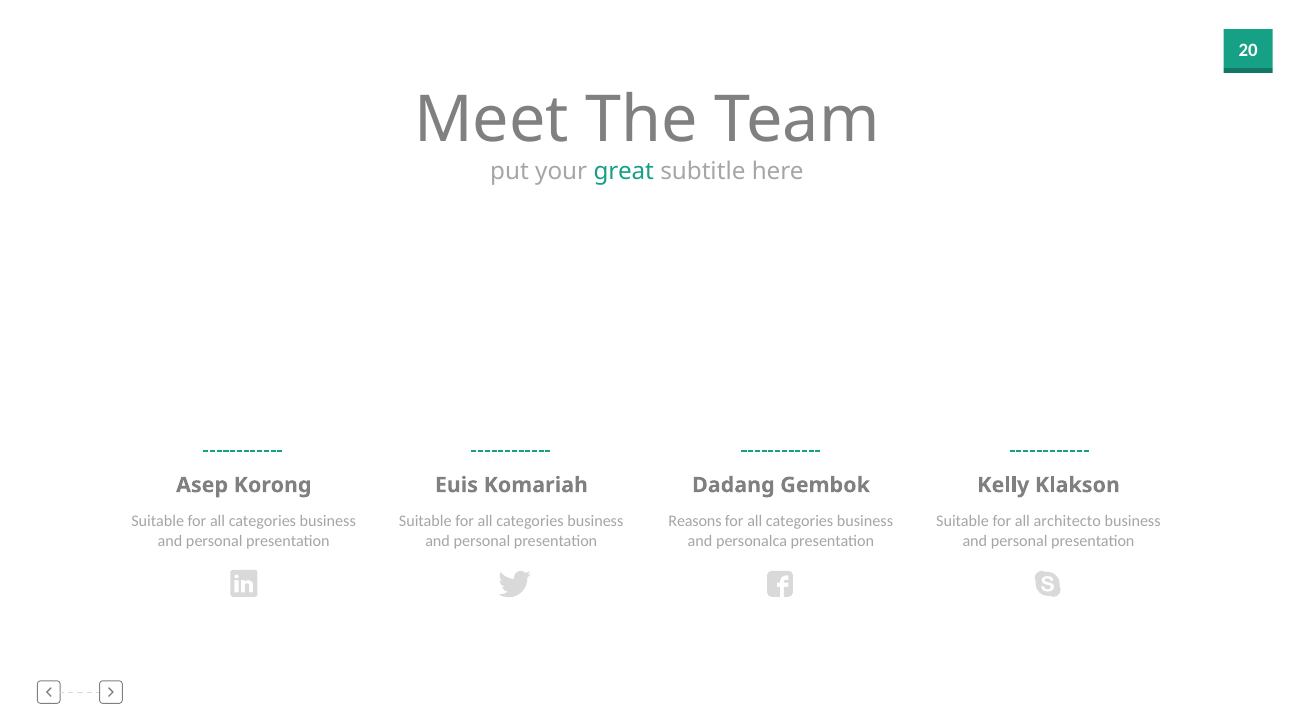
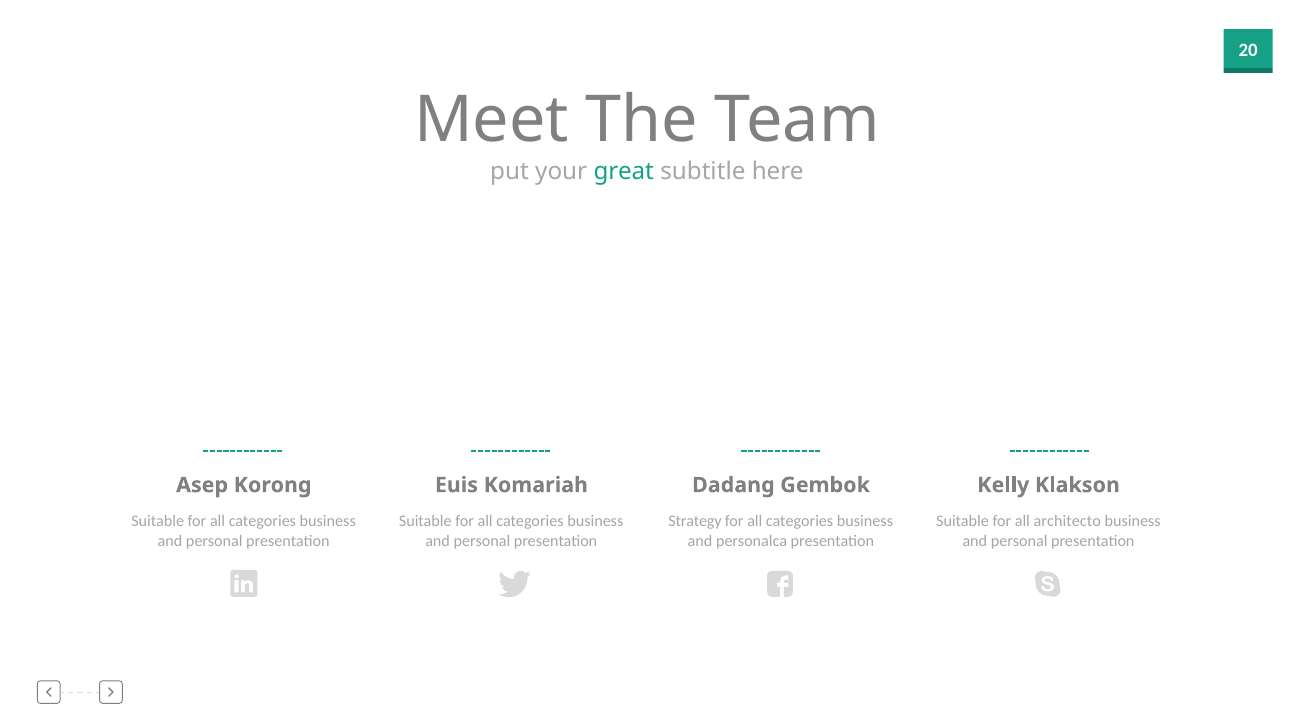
Reasons: Reasons -> Strategy
